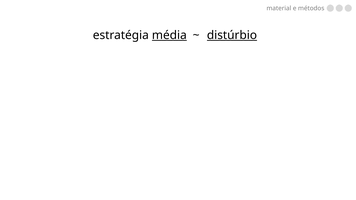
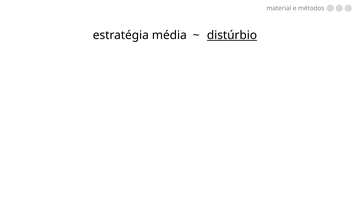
média underline: present -> none
